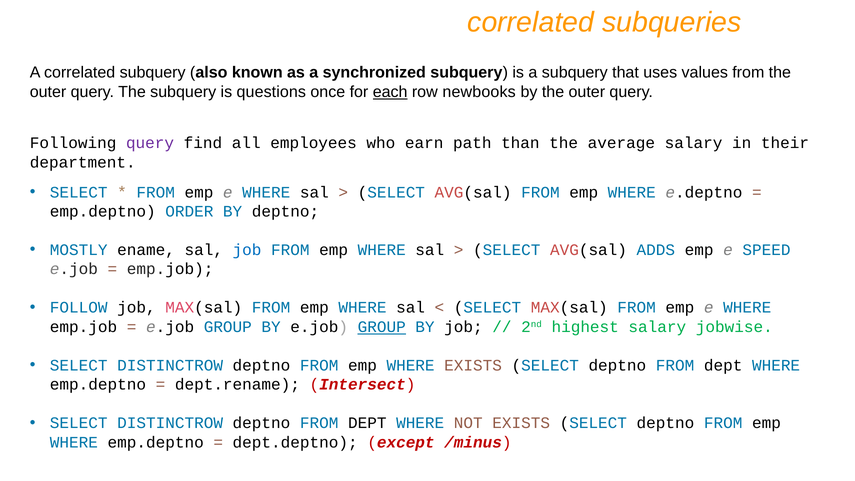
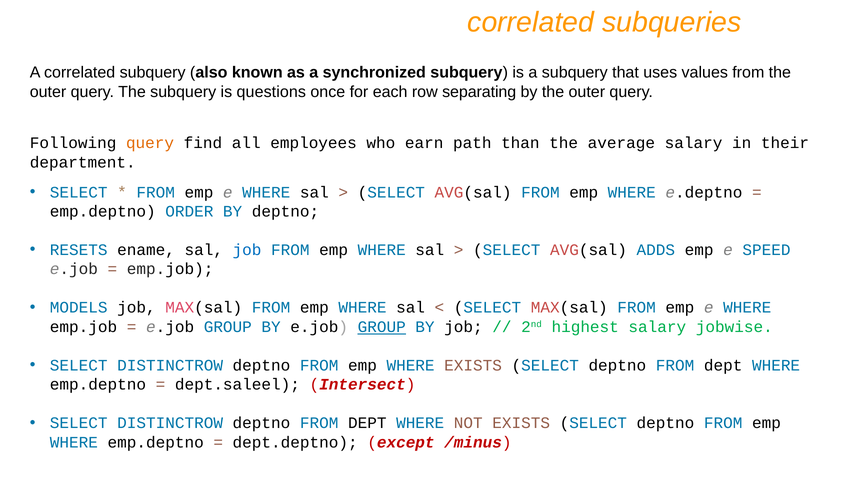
each underline: present -> none
newbooks: newbooks -> separating
query at (150, 143) colour: purple -> orange
MOSTLY: MOSTLY -> RESETS
FOLLOW: FOLLOW -> MODELS
dept.rename: dept.rename -> dept.saleel
